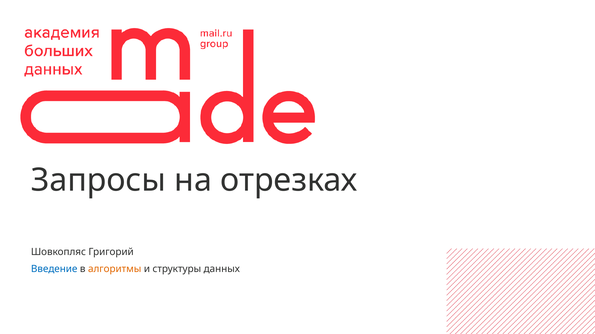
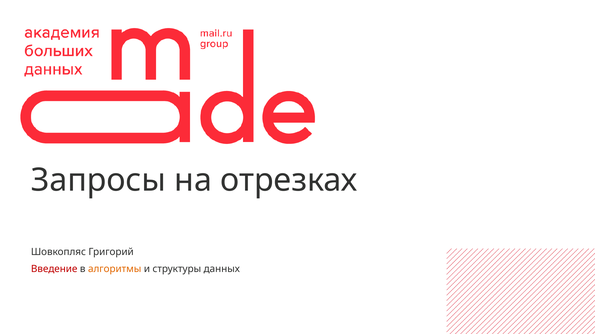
Введение colour: blue -> red
